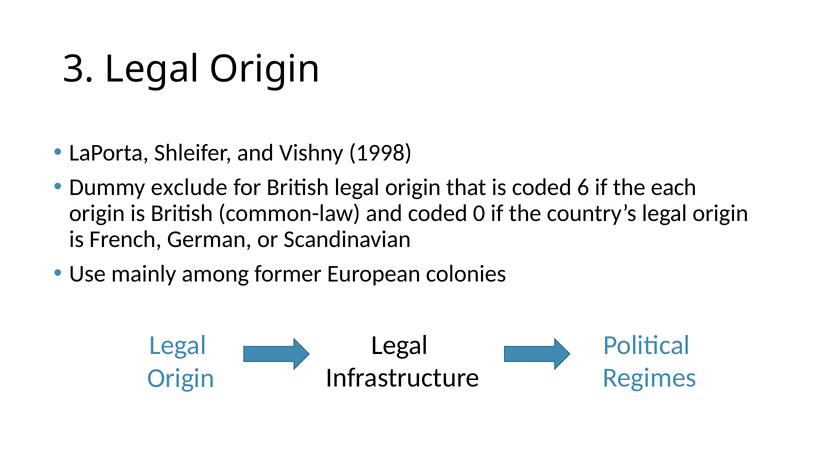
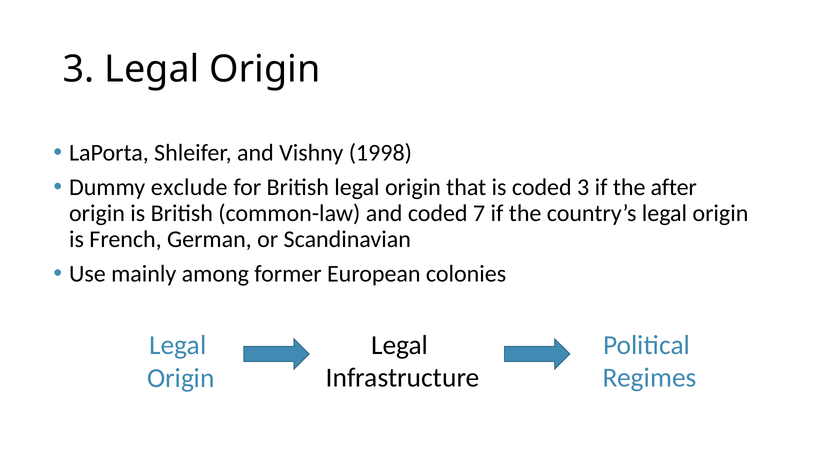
coded 6: 6 -> 3
each: each -> after
0: 0 -> 7
